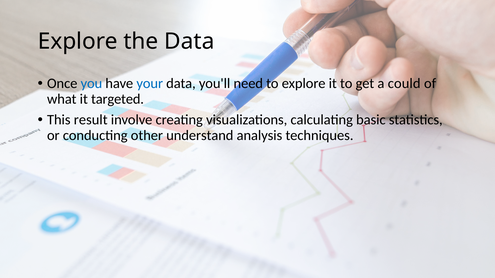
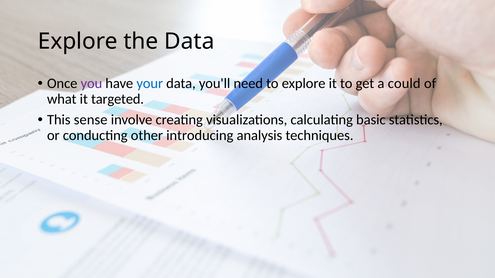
you colour: blue -> purple
result: result -> sense
understand: understand -> introducing
